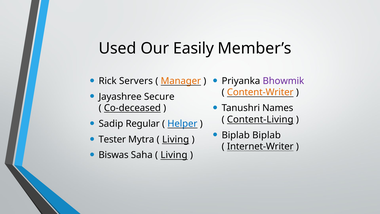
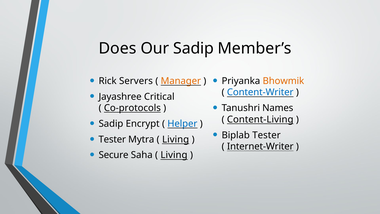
Used: Used -> Does
Our Easily: Easily -> Sadip
Bhowmik colour: purple -> orange
Content-Writer colour: orange -> blue
Secure: Secure -> Critical
Co-deceased: Co-deceased -> Co-protocols
Regular: Regular -> Encrypt
Biplab Biplab: Biplab -> Tester
Biswas: Biswas -> Secure
